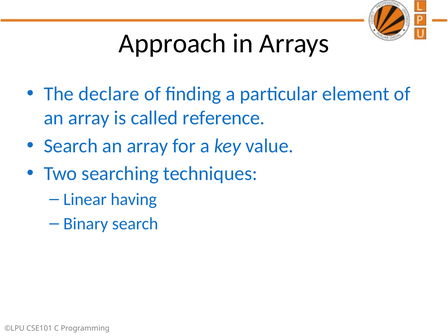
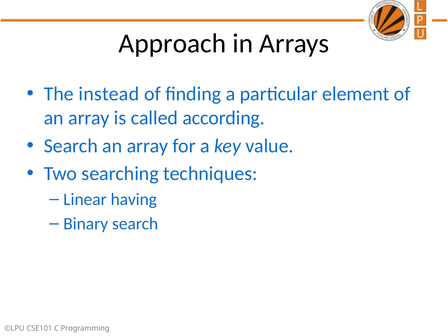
declare: declare -> instead
reference: reference -> according
